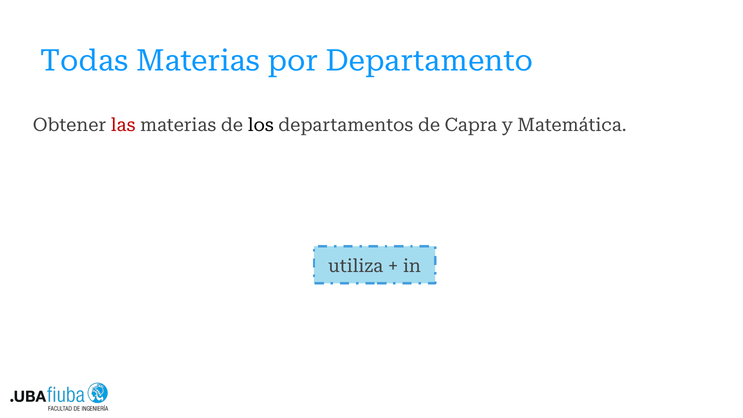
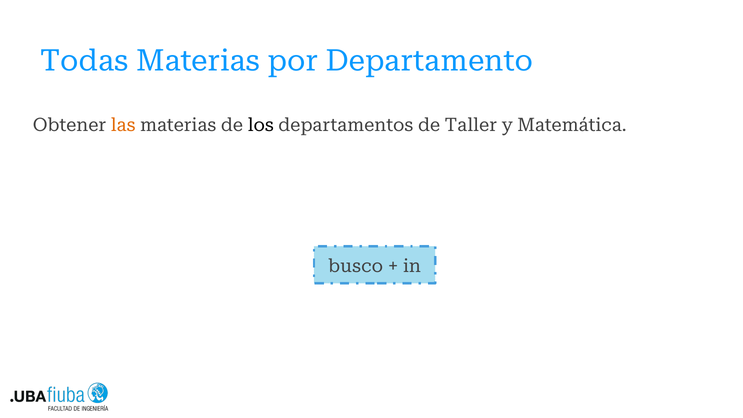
las colour: red -> orange
Capra: Capra -> Taller
utiliza: utiliza -> busco
